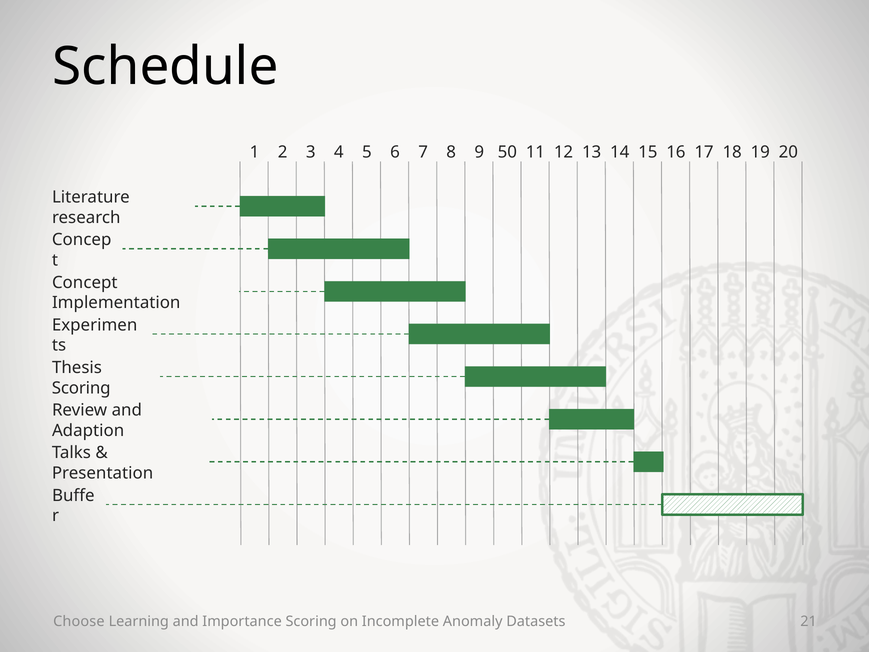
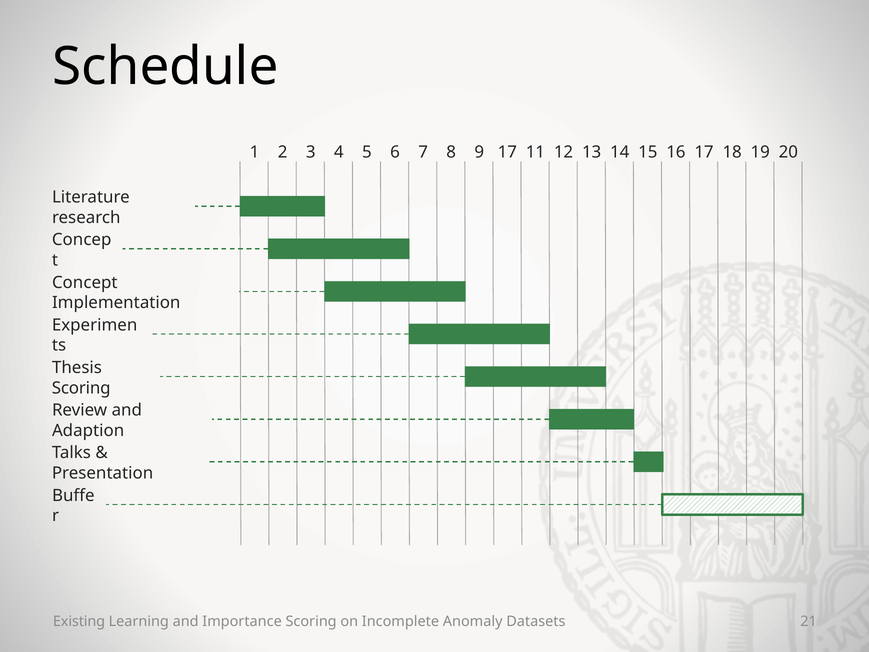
5 50: 50 -> 17
Choose: Choose -> Existing
